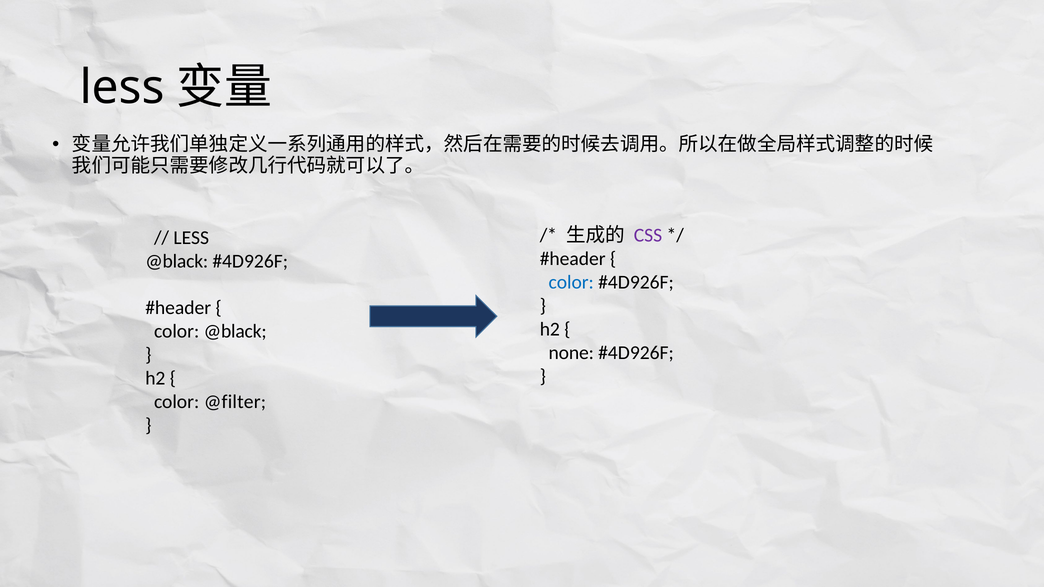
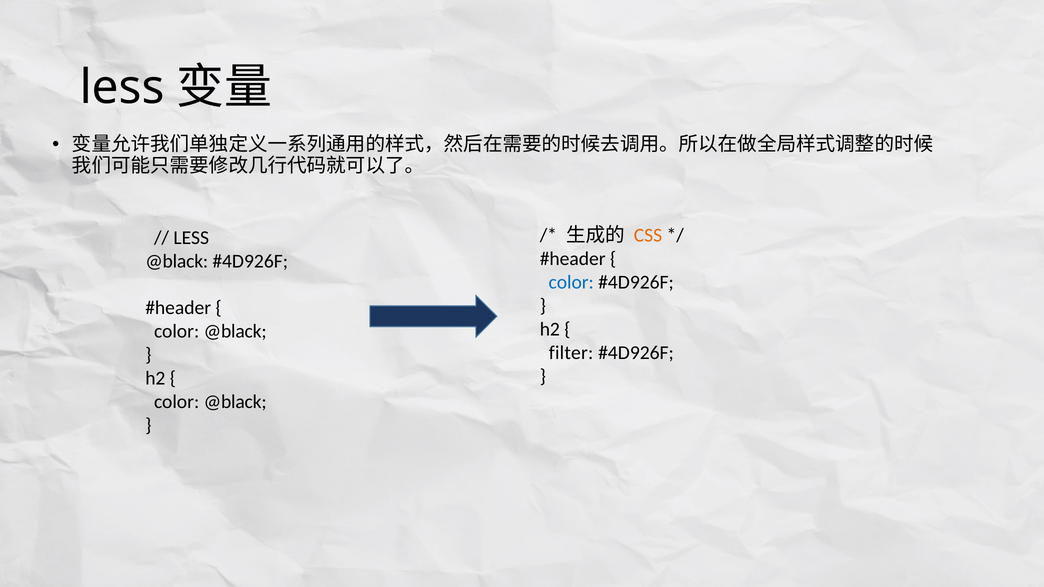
CSS colour: purple -> orange
none: none -> filter
@filter at (235, 402): @filter -> @black
